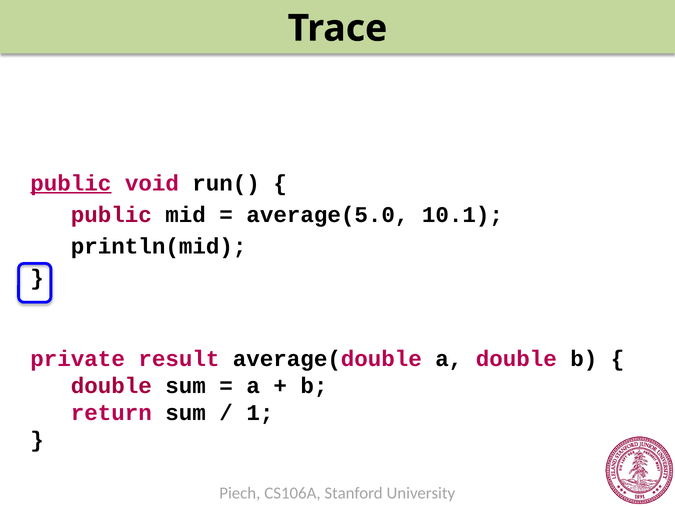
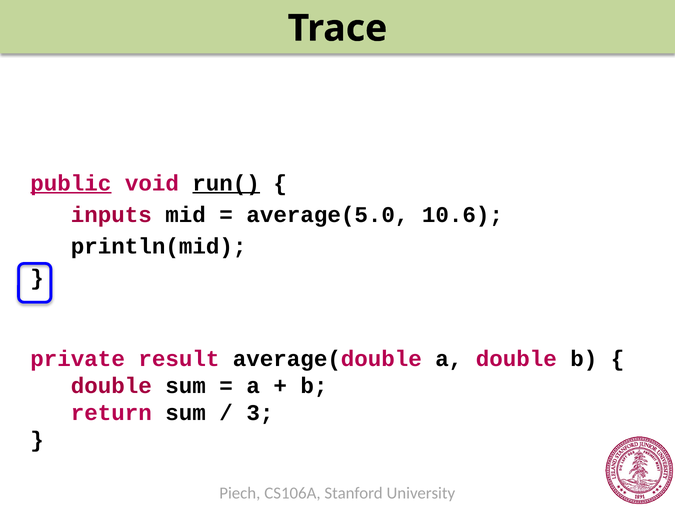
run( underline: none -> present
public at (111, 215): public -> inputs
10.1: 10.1 -> 10.6
1: 1 -> 3
